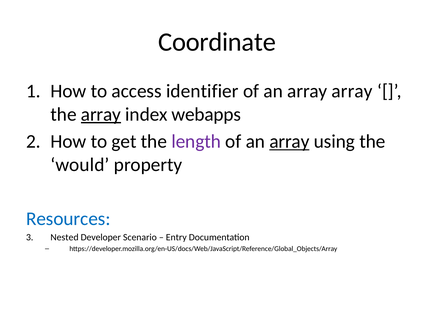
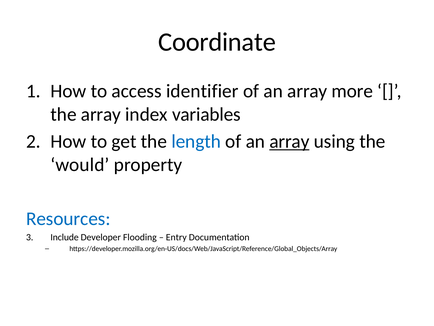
array array: array -> more
array at (101, 114) underline: present -> none
webapps: webapps -> variables
length colour: purple -> blue
Nested: Nested -> Include
Scenario: Scenario -> Flooding
